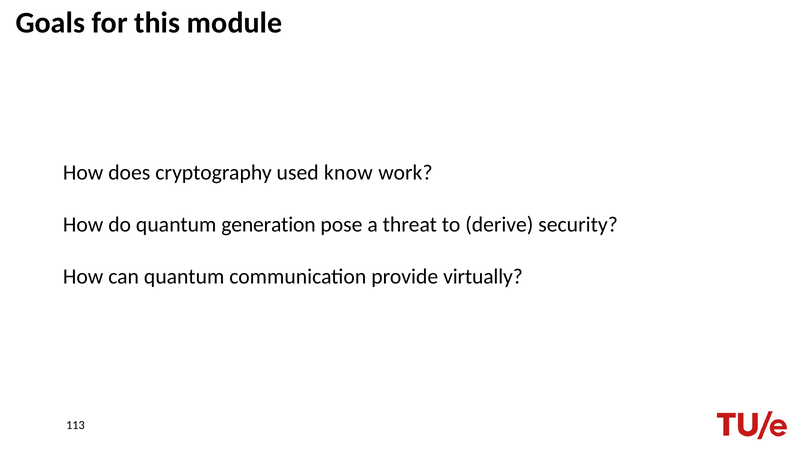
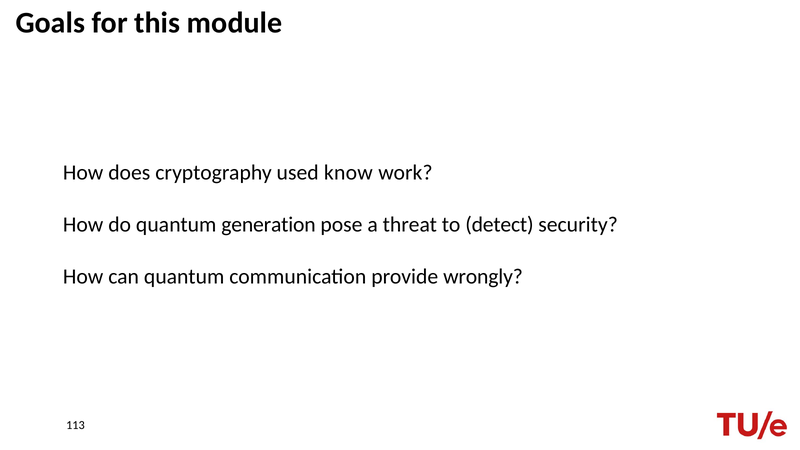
derive: derive -> detect
virtually: virtually -> wrongly
